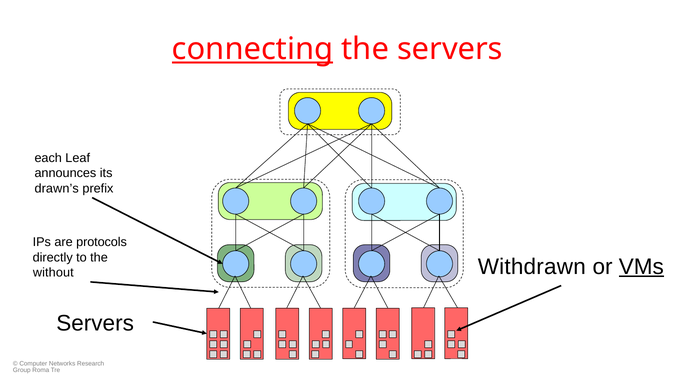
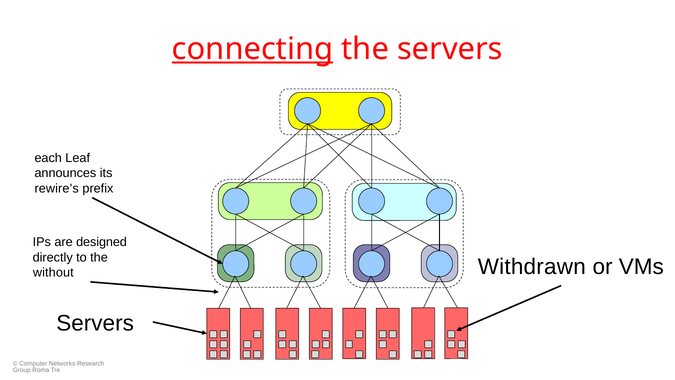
drawn’s: drawn’s -> rewire’s
protocols: protocols -> designed
VMs underline: present -> none
